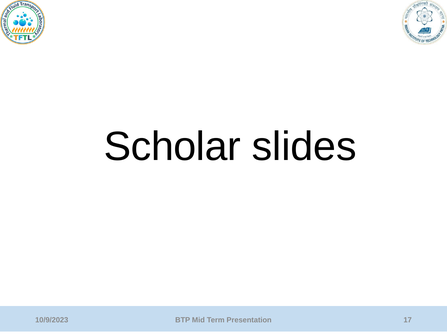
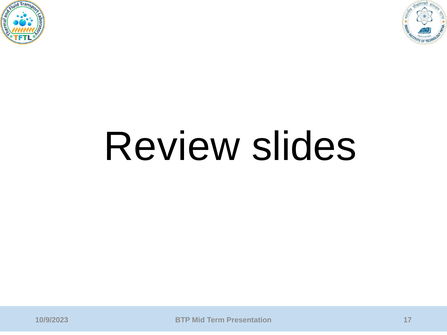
Scholar: Scholar -> Review
